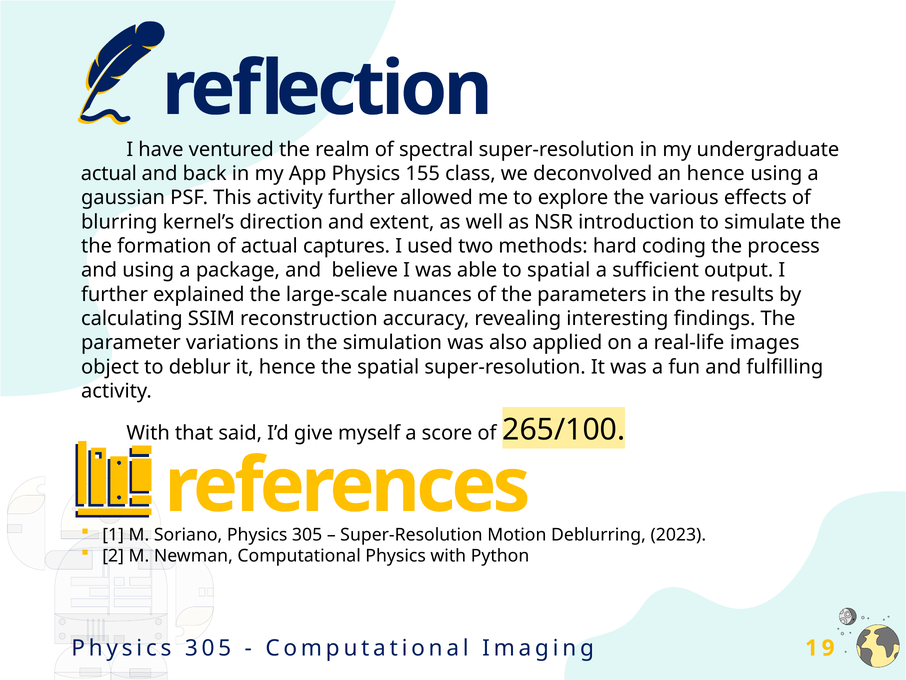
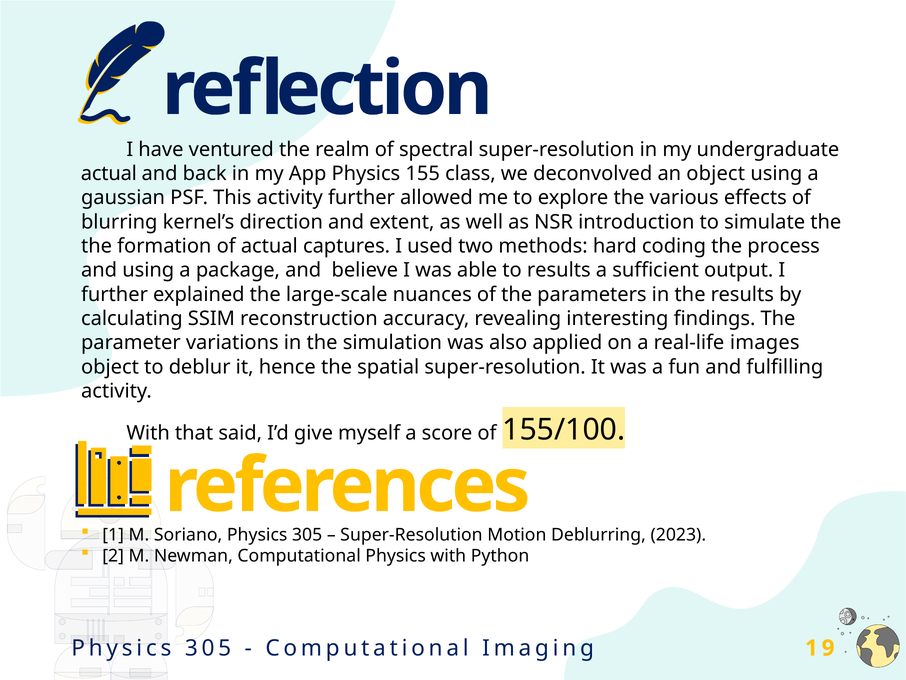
an hence: hence -> object
to spatial: spatial -> results
265/100: 265/100 -> 155/100
